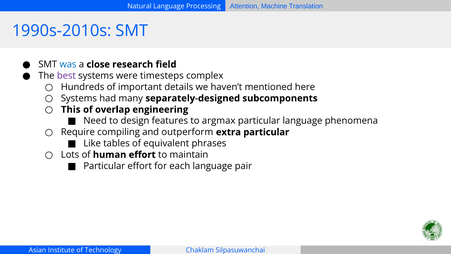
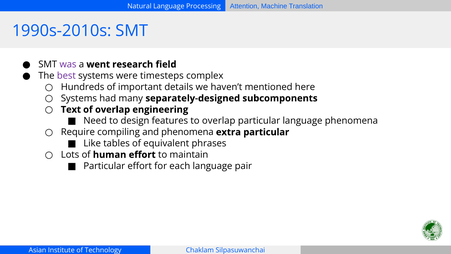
was colour: blue -> purple
close: close -> went
This: This -> Text
to argmax: argmax -> overlap
and outperform: outperform -> phenomena
